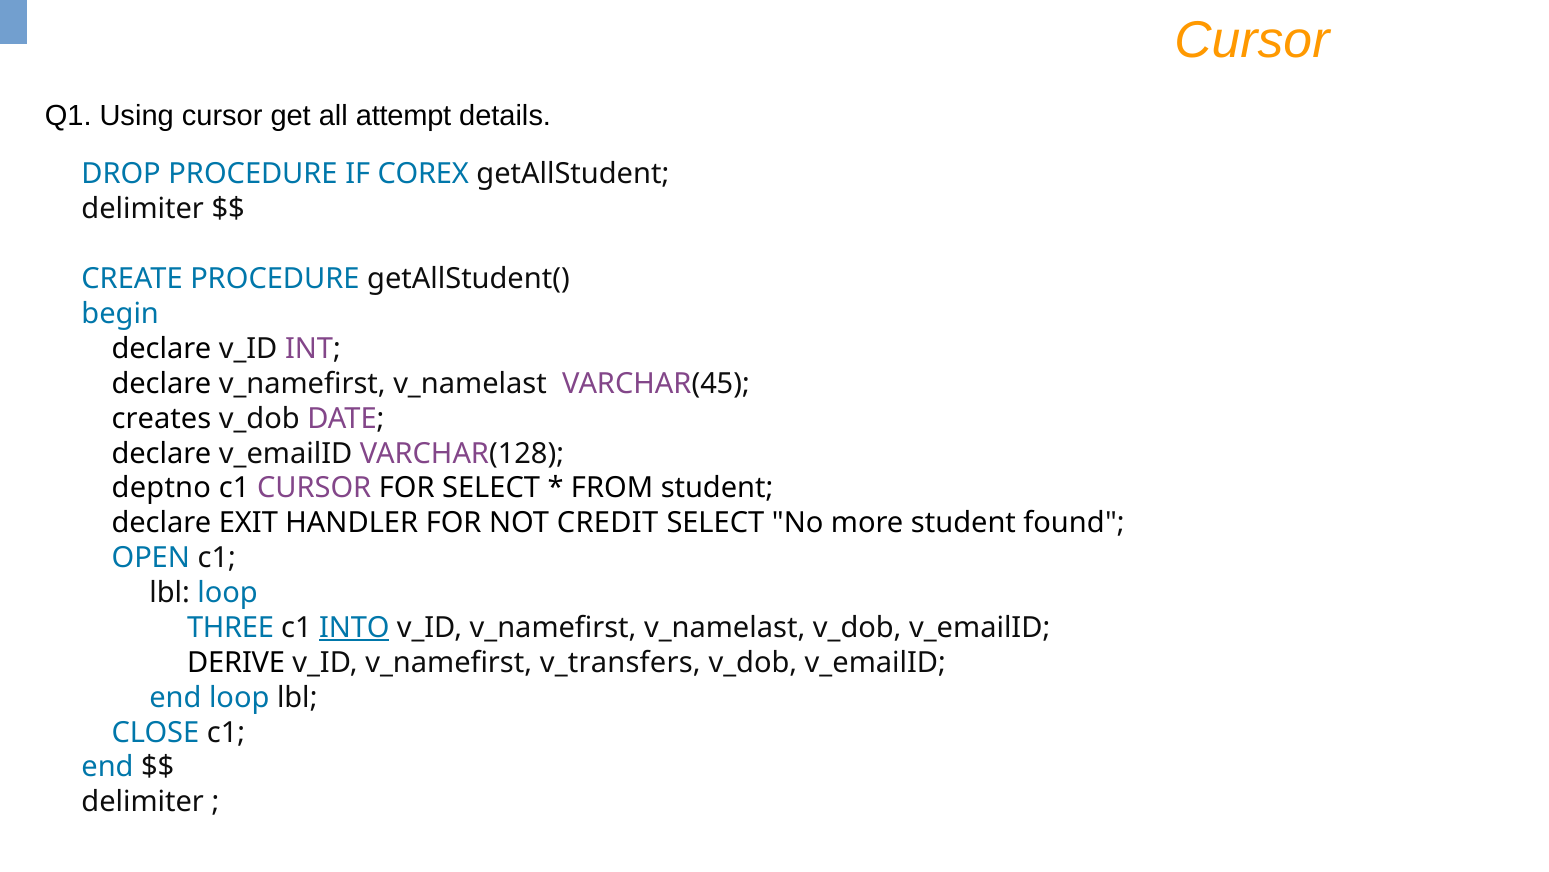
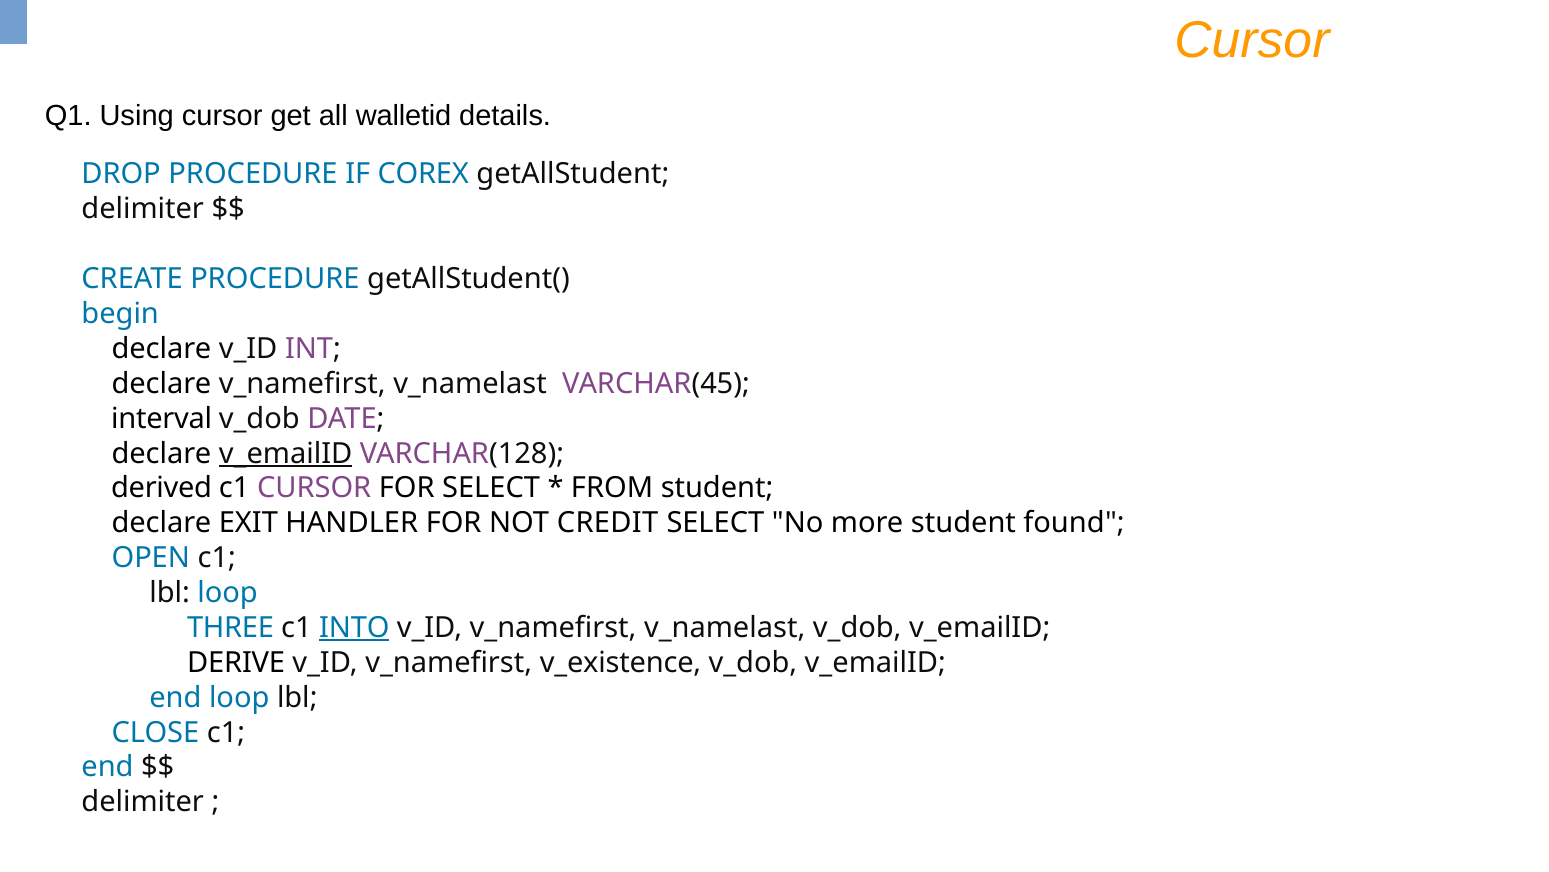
attempt: attempt -> walletid
creates: creates -> interval
v_emailID at (286, 453) underline: none -> present
deptno: deptno -> derived
v_transfers: v_transfers -> v_existence
